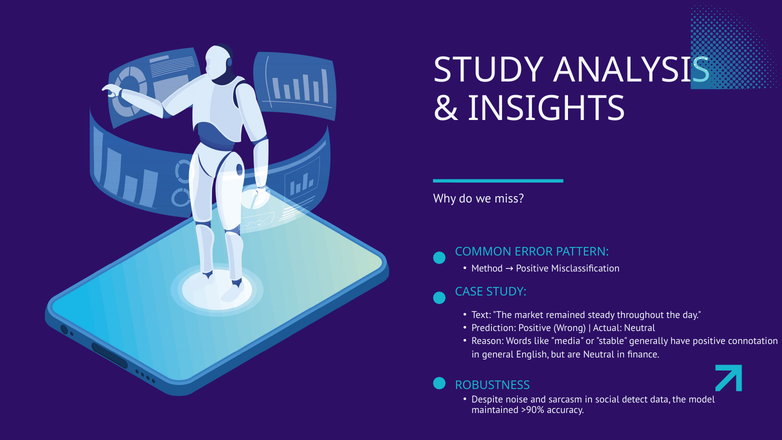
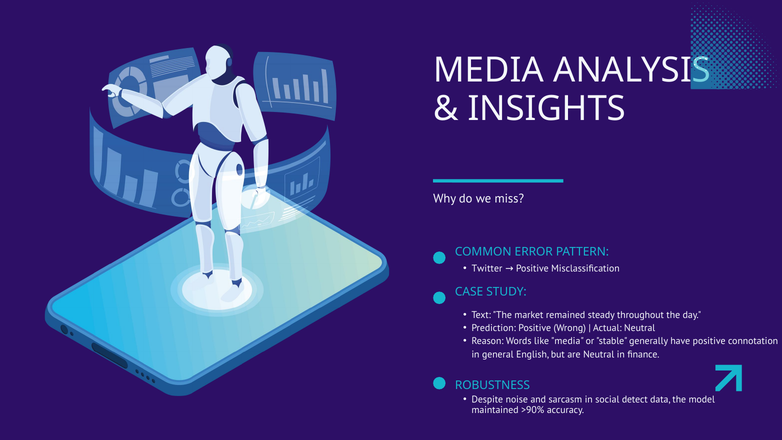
STUDY at (489, 70): STUDY -> MEDIA
Method: Method -> Twitter
